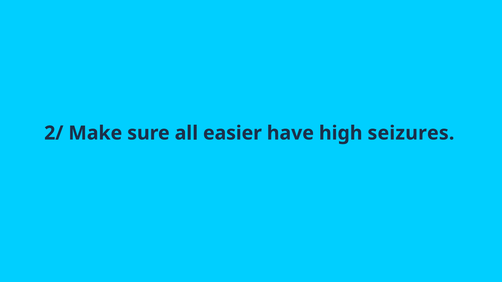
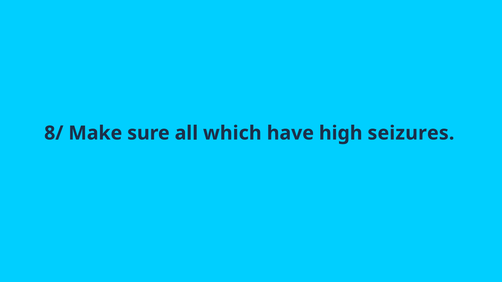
2/: 2/ -> 8/
easier: easier -> which
